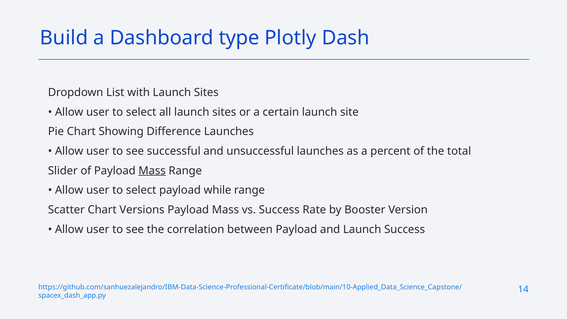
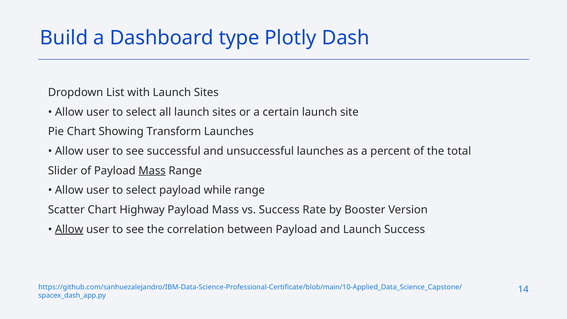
Difference: Difference -> Transform
Versions: Versions -> Highway
Allow at (69, 229) underline: none -> present
